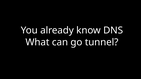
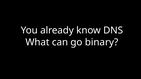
tunnel: tunnel -> binary
